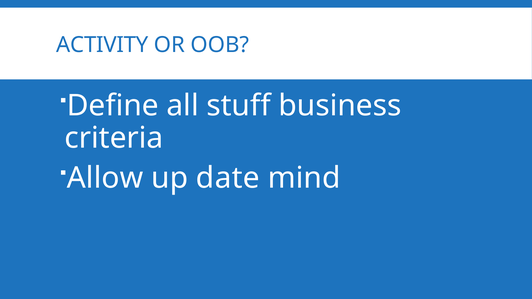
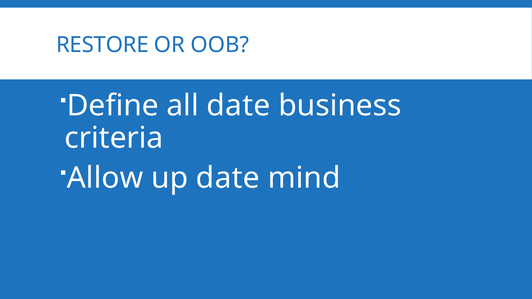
ACTIVITY: ACTIVITY -> RESTORE
all stuff: stuff -> date
